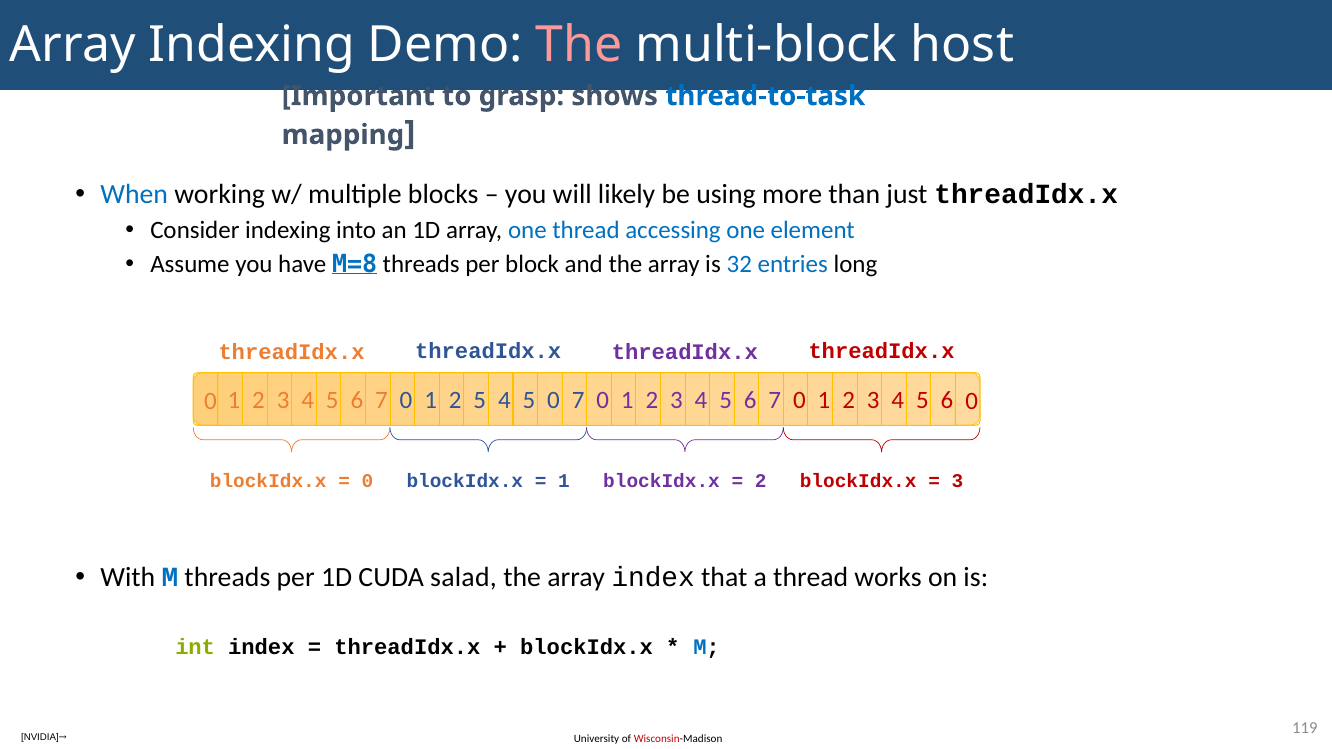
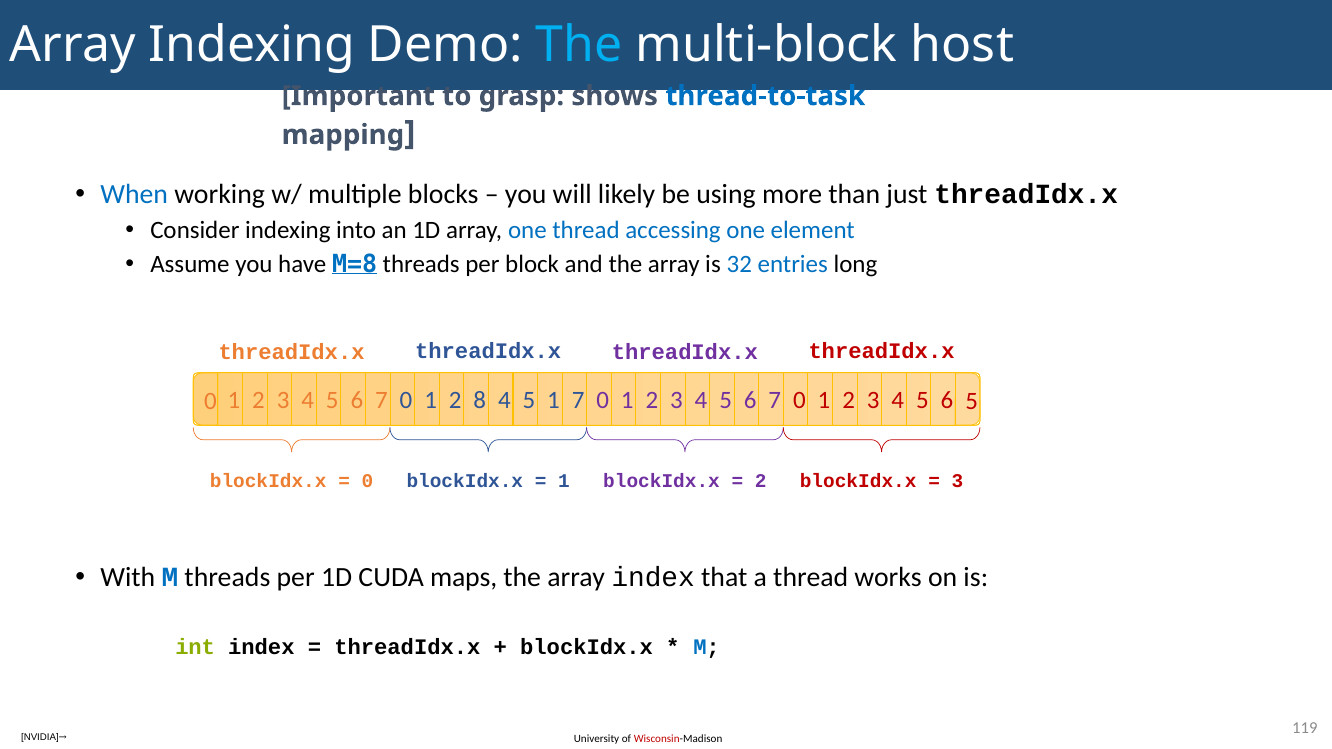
The at (579, 45) colour: pink -> light blue
2 5: 5 -> 8
5 0: 0 -> 1
1 0: 0 -> 5
salad: salad -> maps
